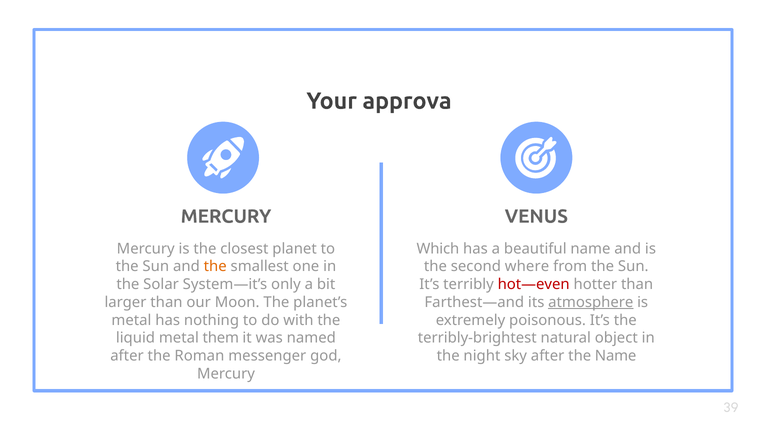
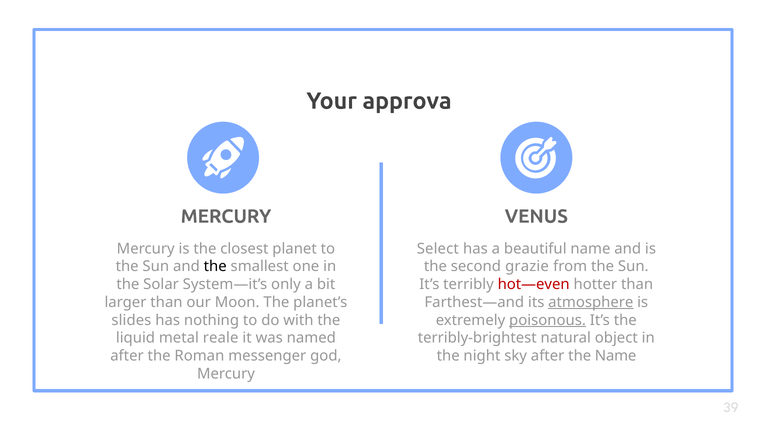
Which: Which -> Select
the at (215, 266) colour: orange -> black
where: where -> grazie
metal at (131, 320): metal -> slides
poisonous underline: none -> present
them: them -> reale
